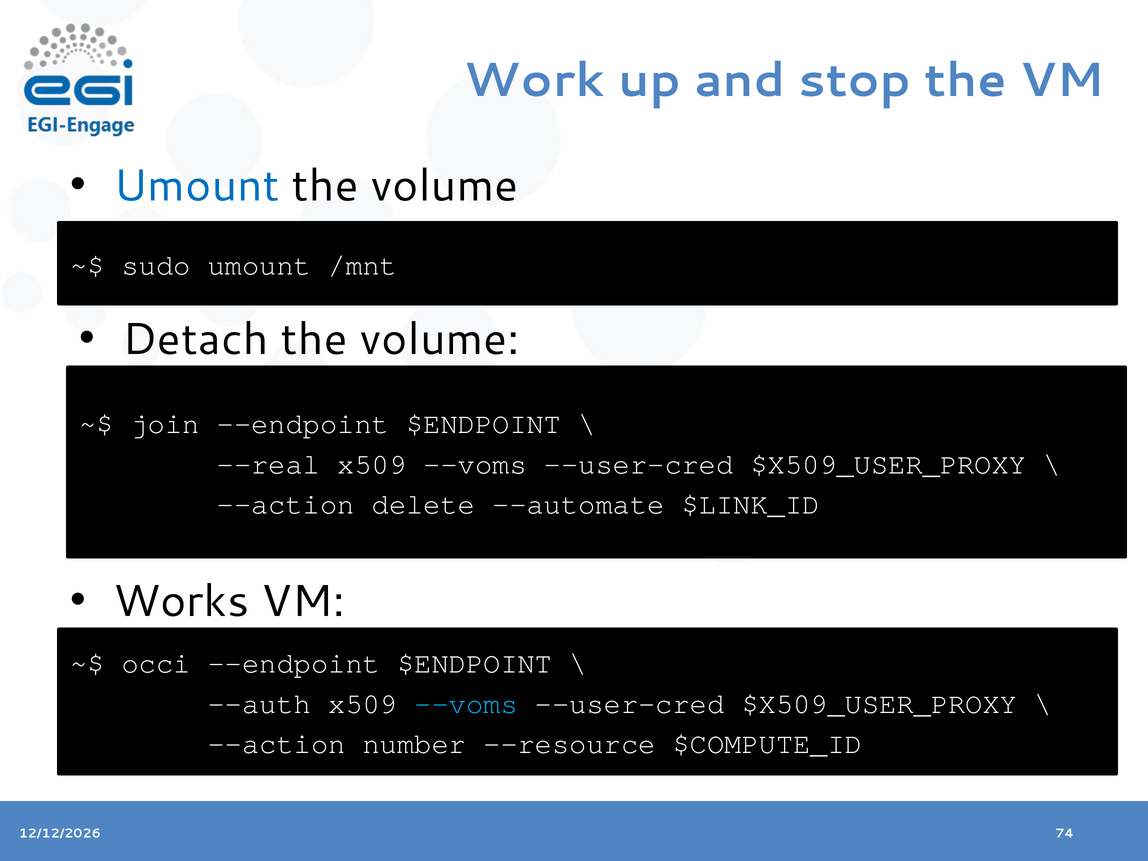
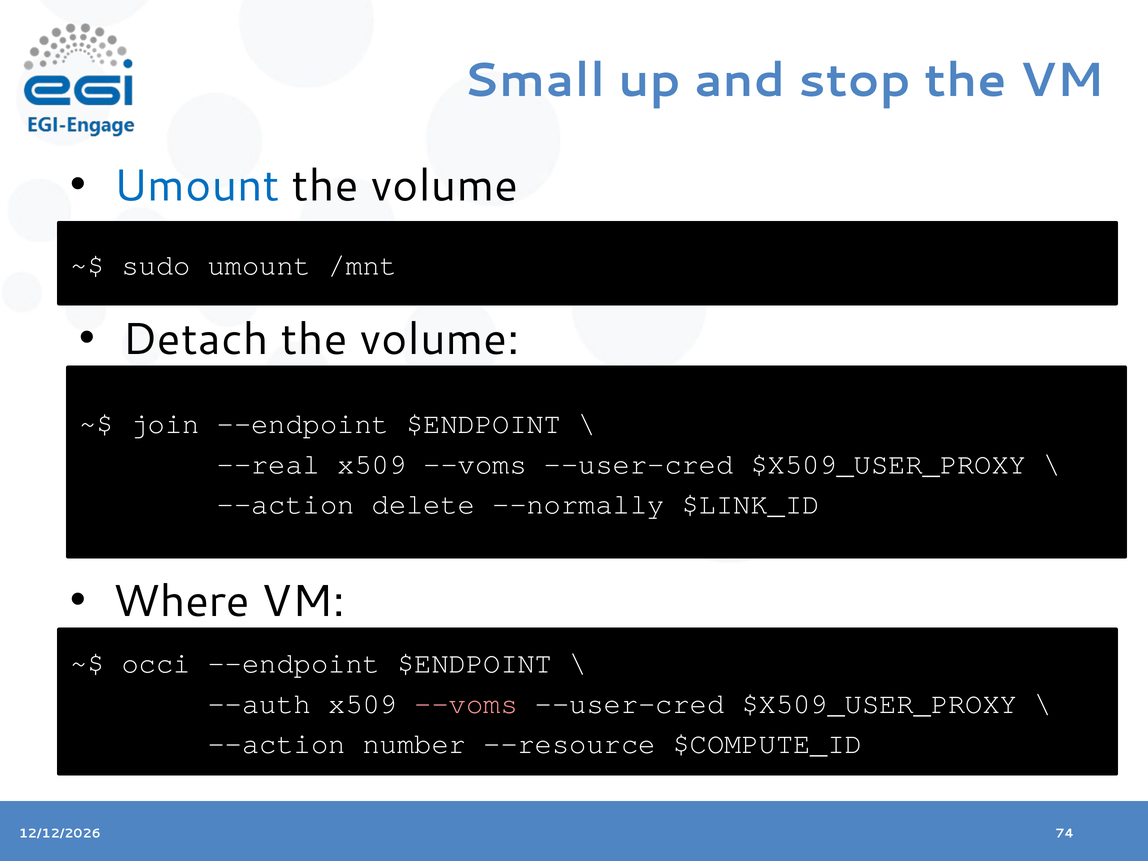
Work: Work -> Small
--automate: --automate -> --normally
Works: Works -> Where
--voms at (466, 704) colour: light blue -> pink
